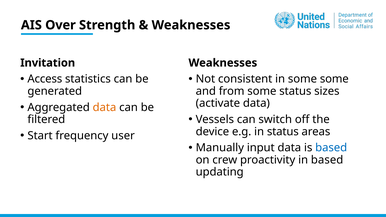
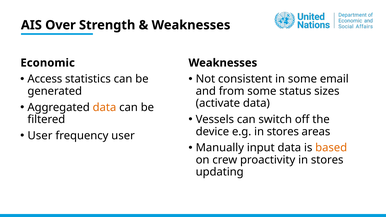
Invitation: Invitation -> Economic
some some: some -> email
e.g in status: status -> stores
Start at (40, 136): Start -> User
based at (331, 148) colour: blue -> orange
proactivity in based: based -> stores
